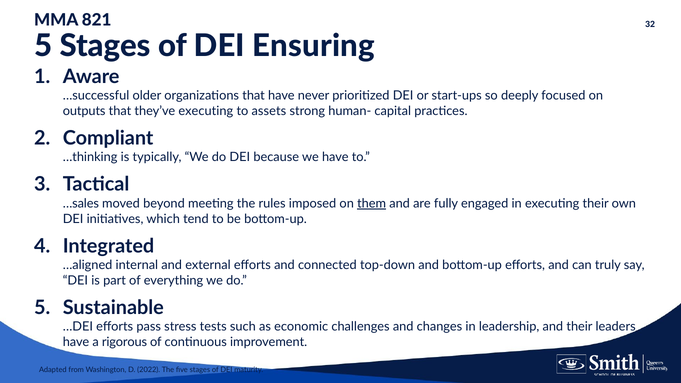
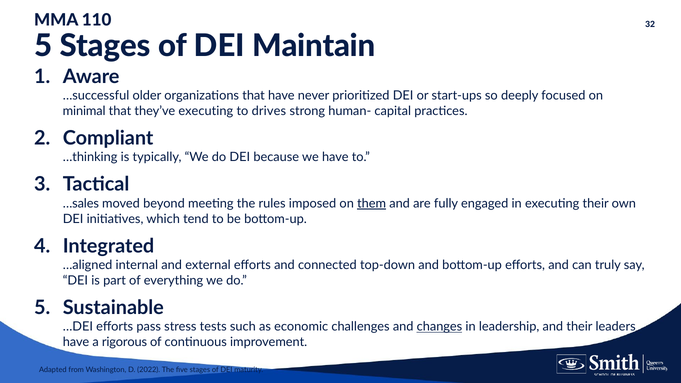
821: 821 -> 110
Ensuring: Ensuring -> Maintain
outputs: outputs -> minimal
assets: assets -> drives
changes underline: none -> present
